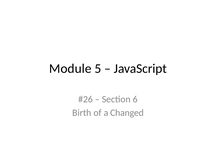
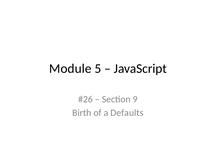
6: 6 -> 9
Changed: Changed -> Defaults
